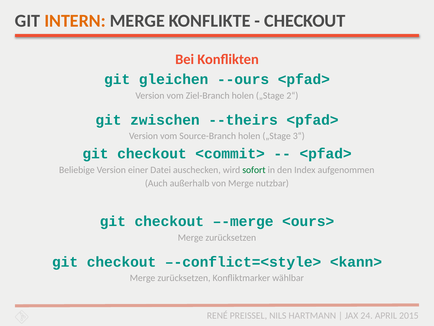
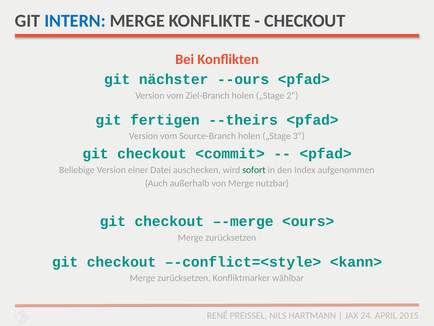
INTERN colour: orange -> blue
gleichen: gleichen -> nächster
zwischen: zwischen -> fertigen
